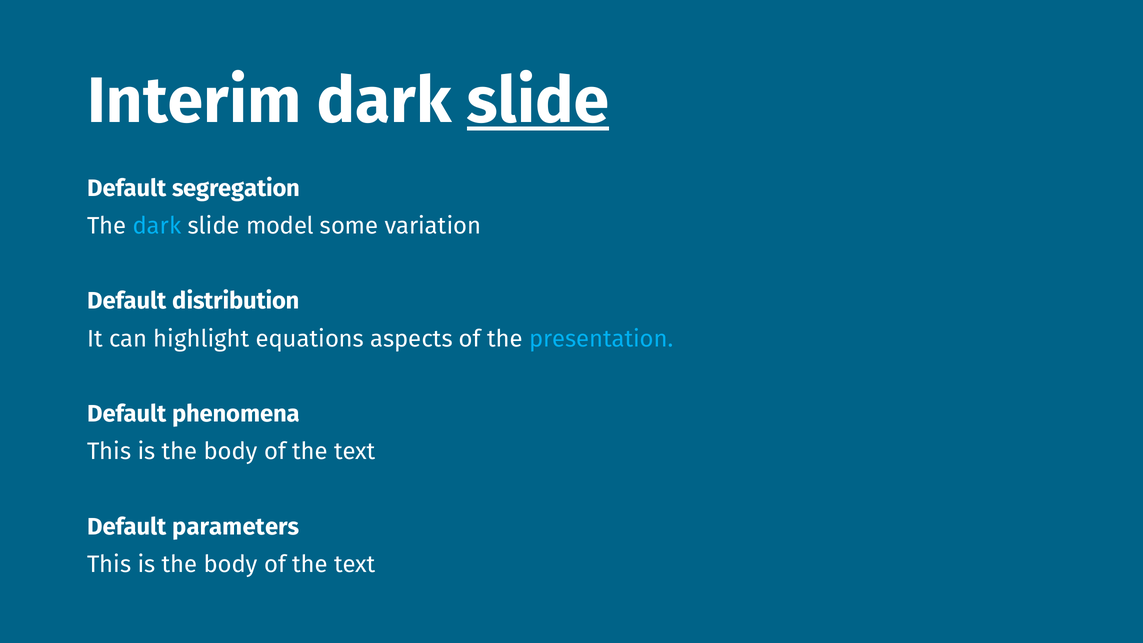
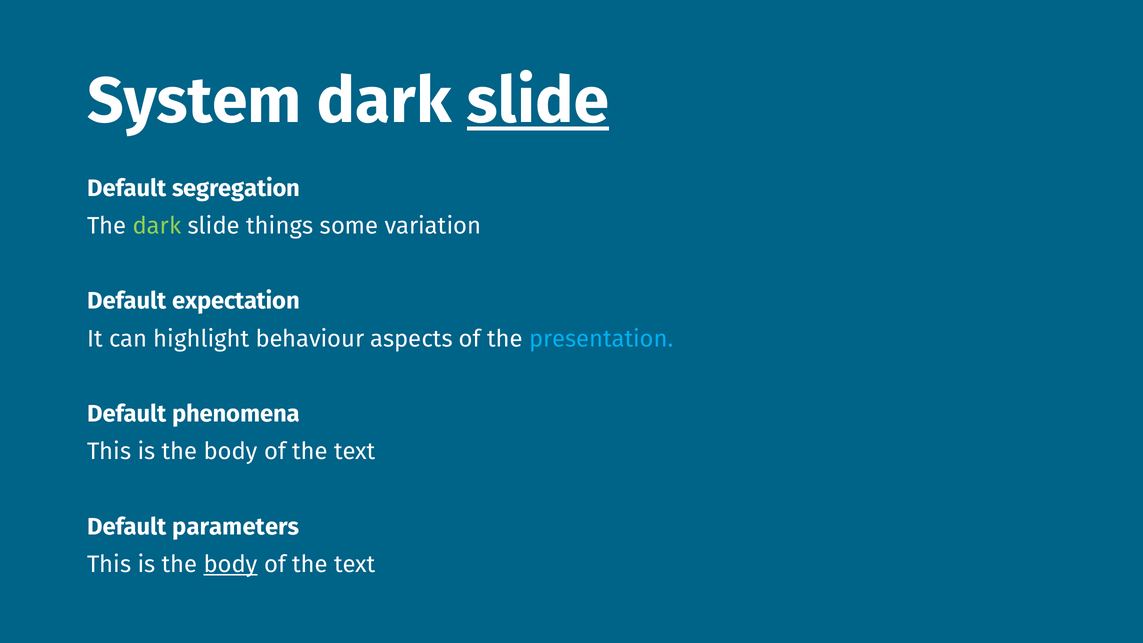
Interim: Interim -> System
dark at (157, 226) colour: light blue -> light green
model: model -> things
distribution: distribution -> expectation
equations: equations -> behaviour
body at (231, 564) underline: none -> present
